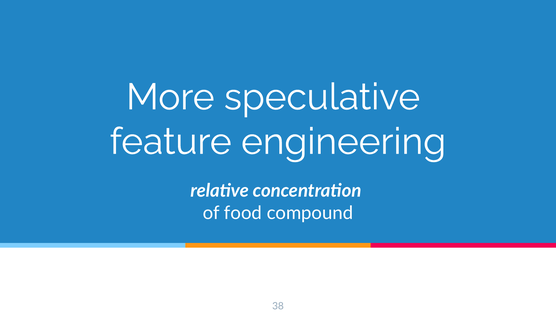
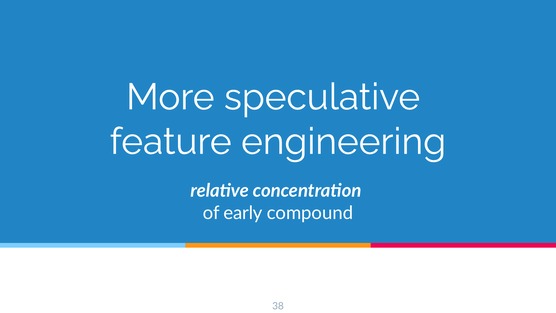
food: food -> early
